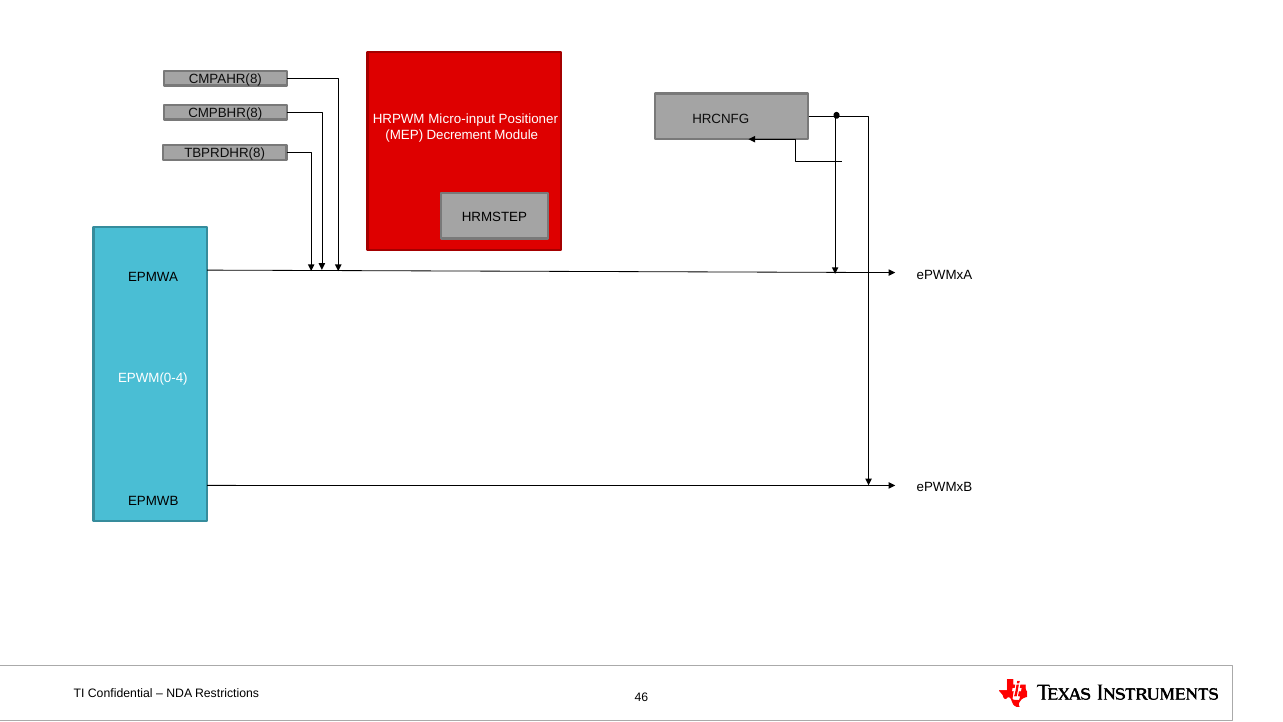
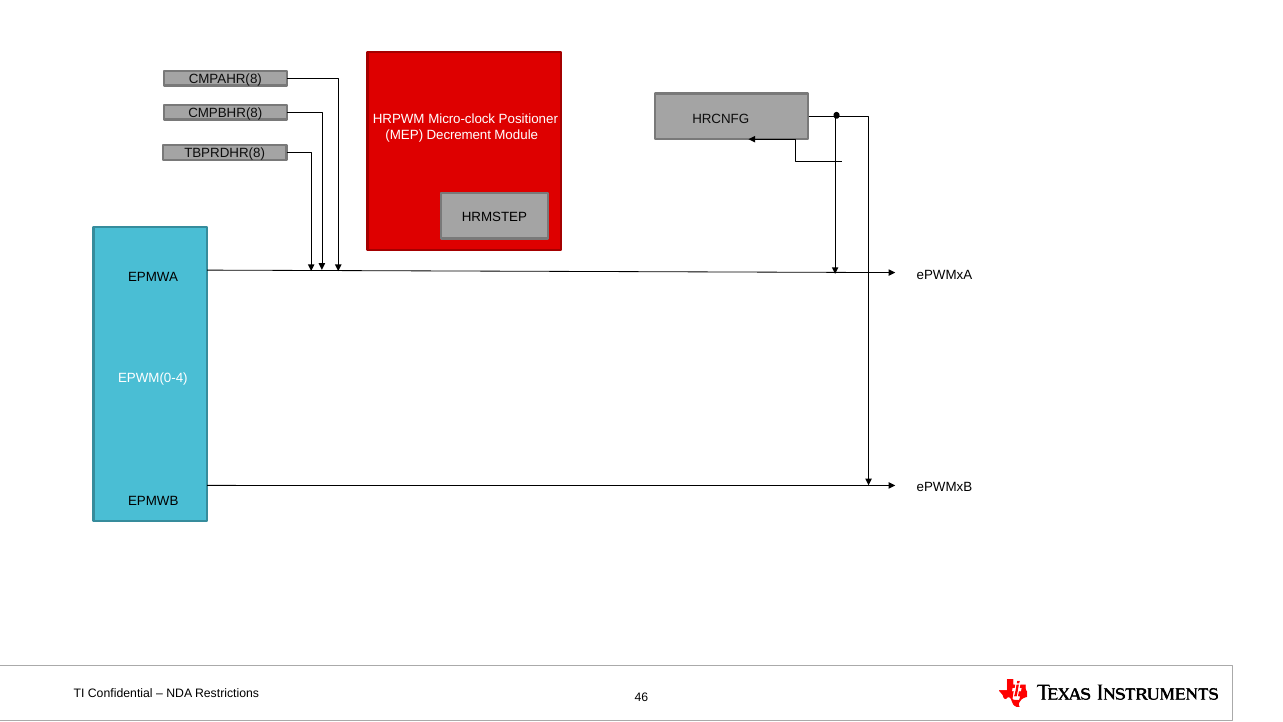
Micro-input: Micro-input -> Micro-clock
